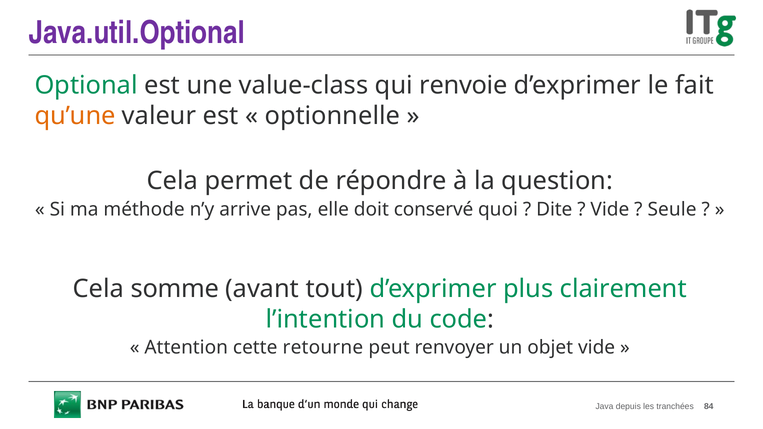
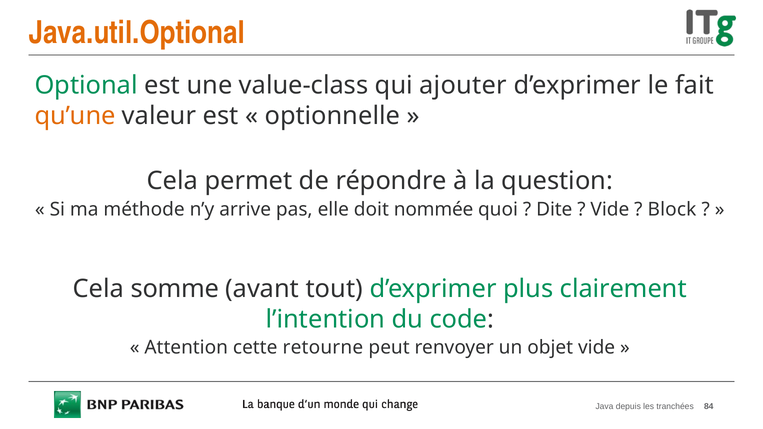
Java.util.Optional colour: purple -> orange
renvoie: renvoie -> ajouter
conservé: conservé -> nommée
Seule: Seule -> Block
